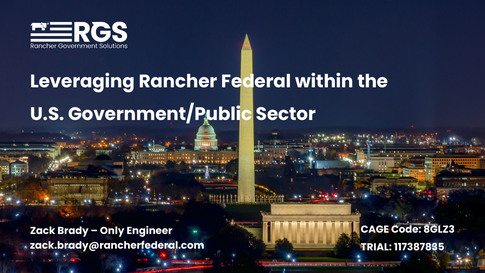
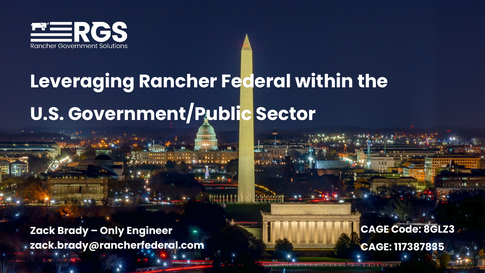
TRIAL at (376, 247): TRIAL -> CAGE
